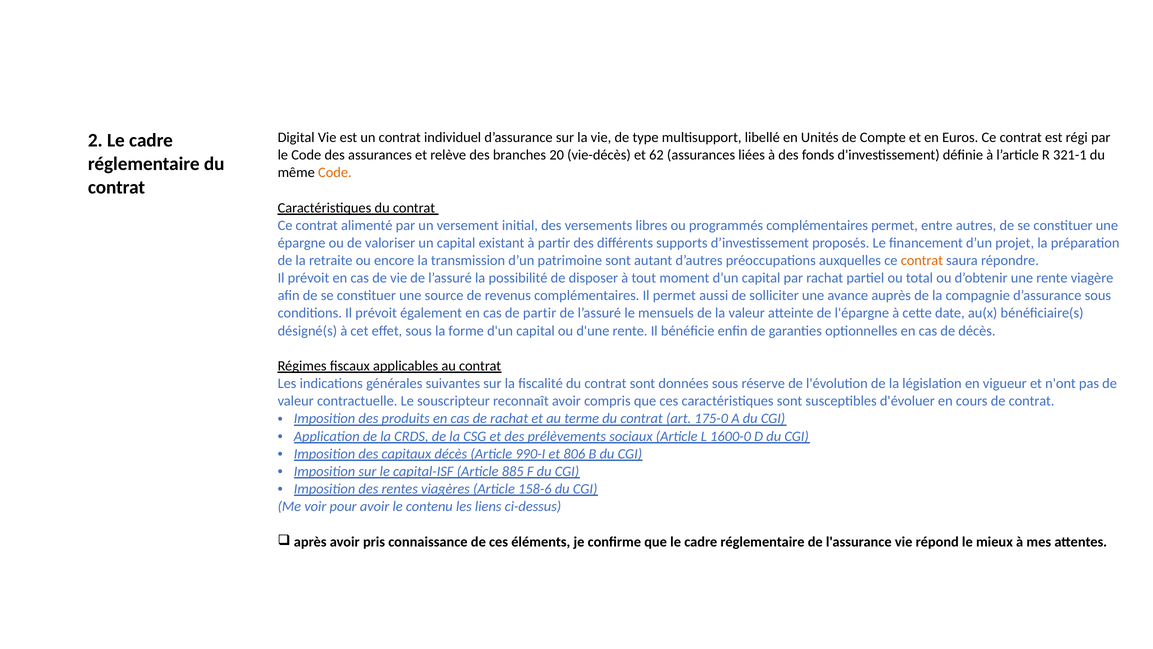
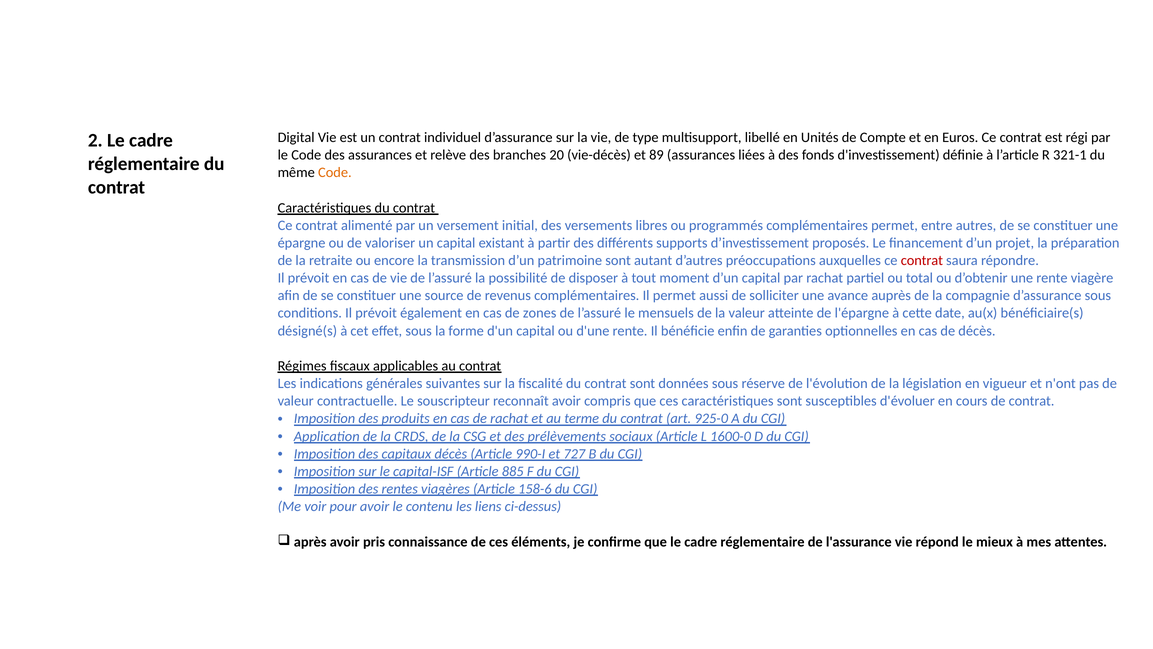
62: 62 -> 89
contrat at (922, 260) colour: orange -> red
de partir: partir -> zones
175-0: 175-0 -> 925-0
806: 806 -> 727
